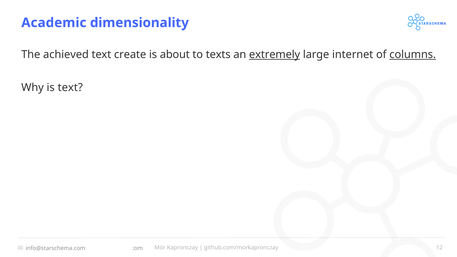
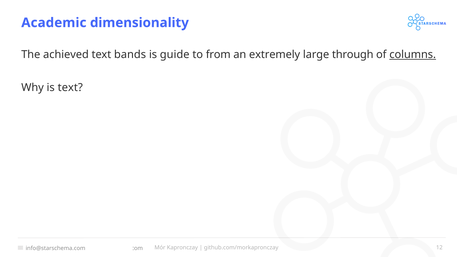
create: create -> bands
about: about -> guide
texts: texts -> from
extremely underline: present -> none
internet: internet -> through
